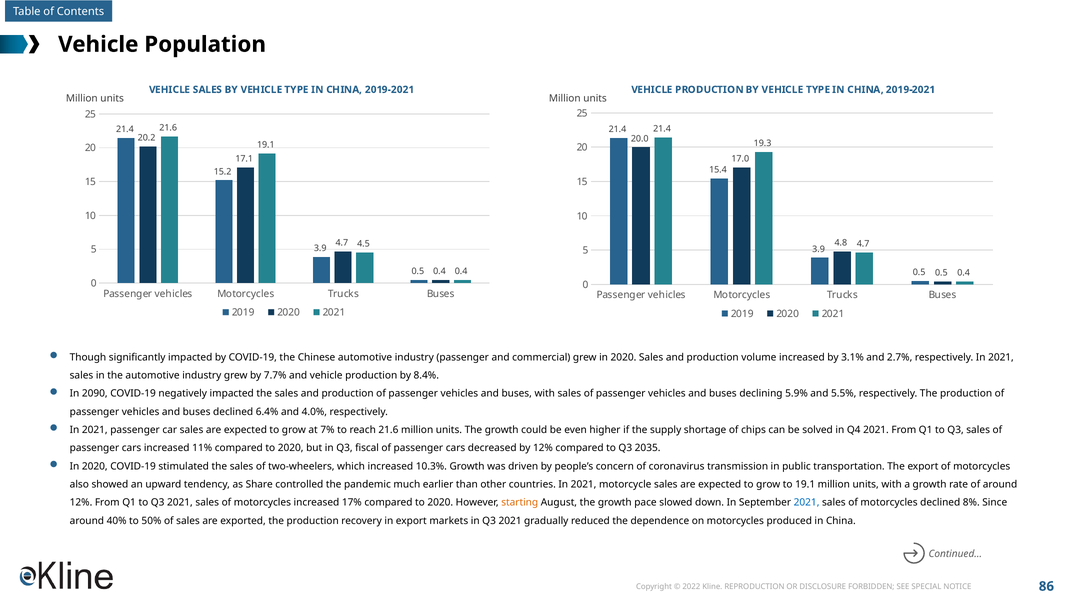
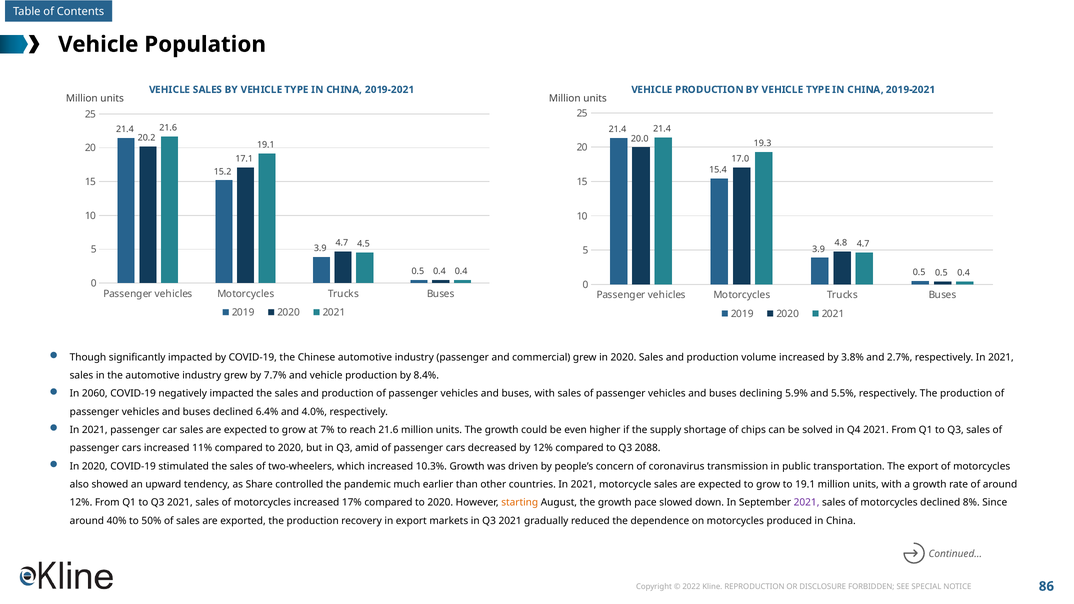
3.1%: 3.1% -> 3.8%
2090: 2090 -> 2060
fiscal: fiscal -> amid
2035: 2035 -> 2088
2021 at (807, 503) colour: blue -> purple
